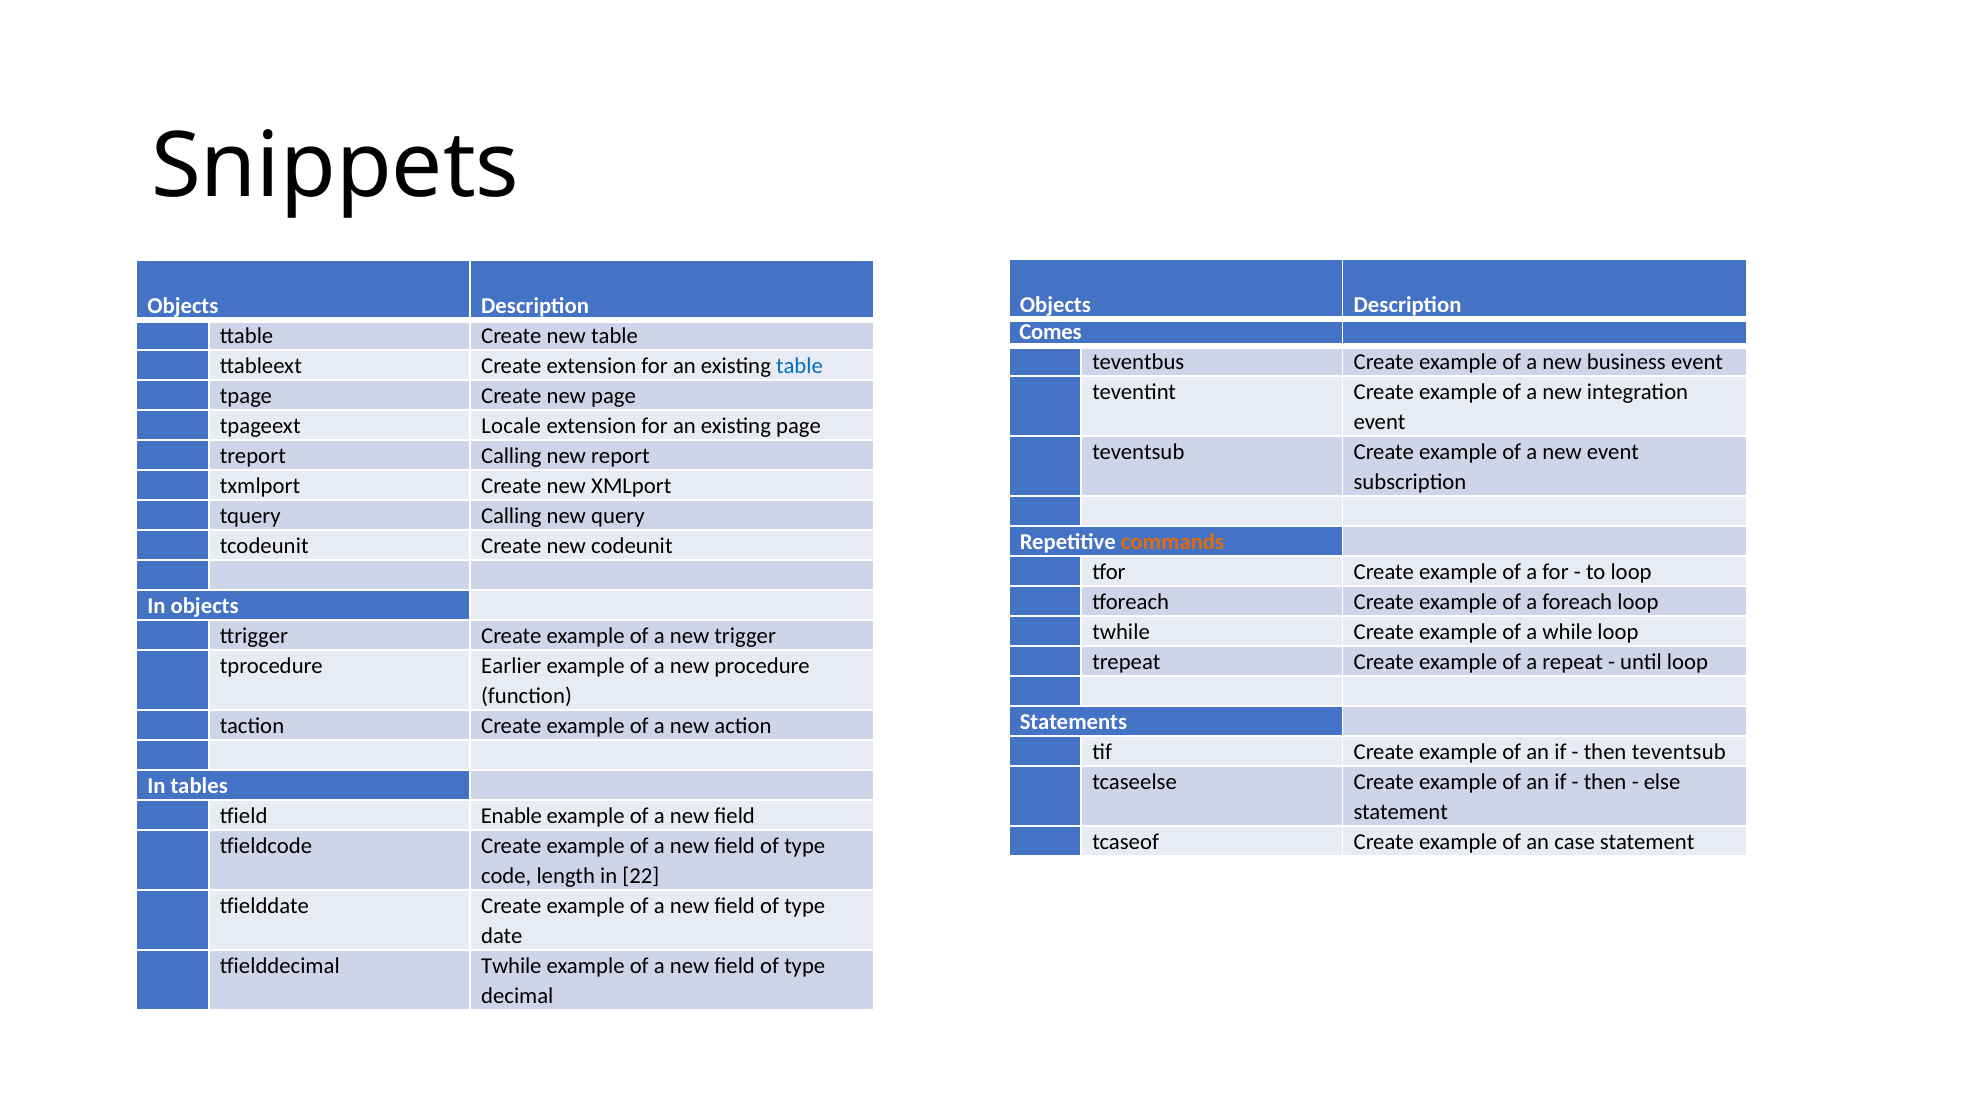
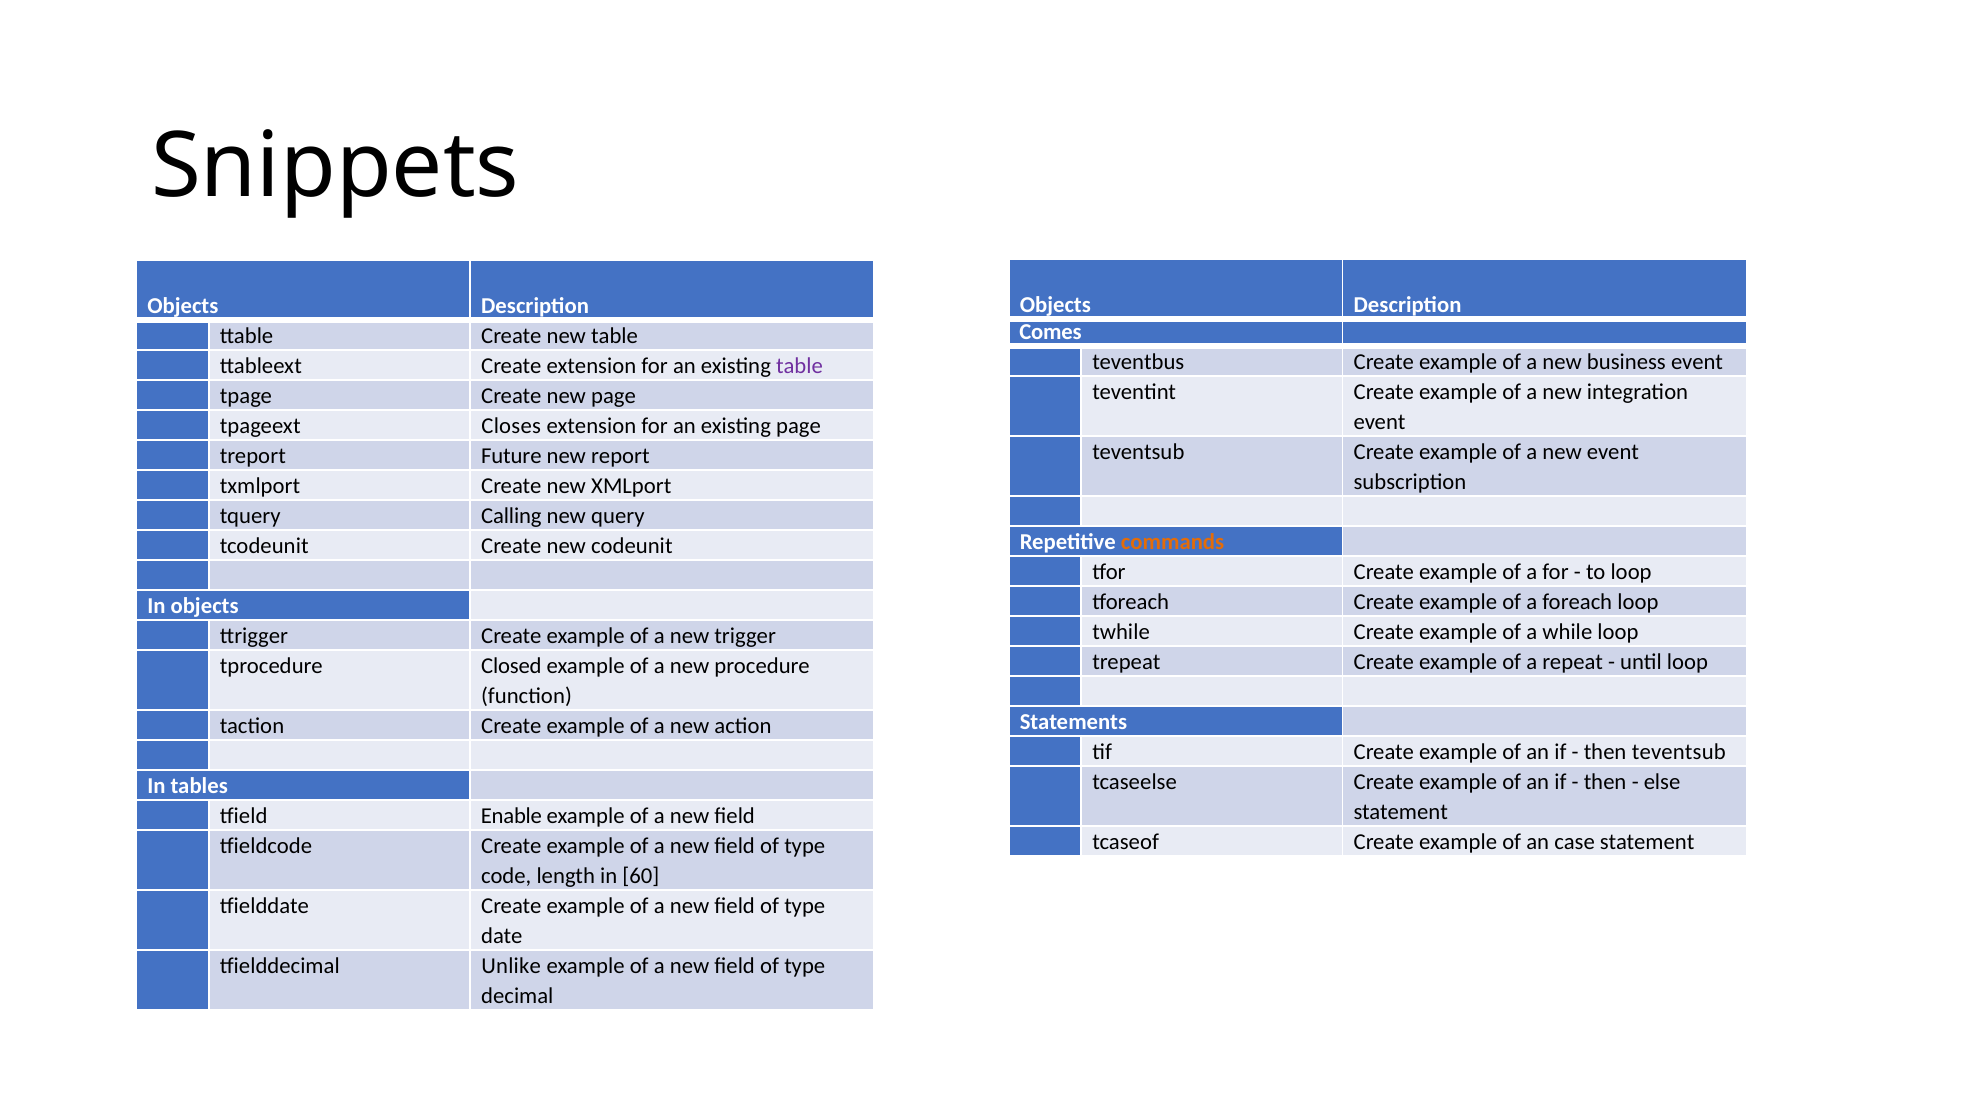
table at (799, 366) colour: blue -> purple
Locale: Locale -> Closes
treport Calling: Calling -> Future
Earlier: Earlier -> Closed
22: 22 -> 60
tfielddecimal Twhile: Twhile -> Unlike
